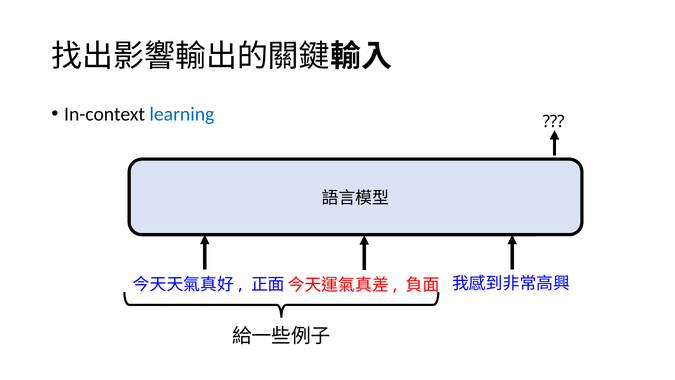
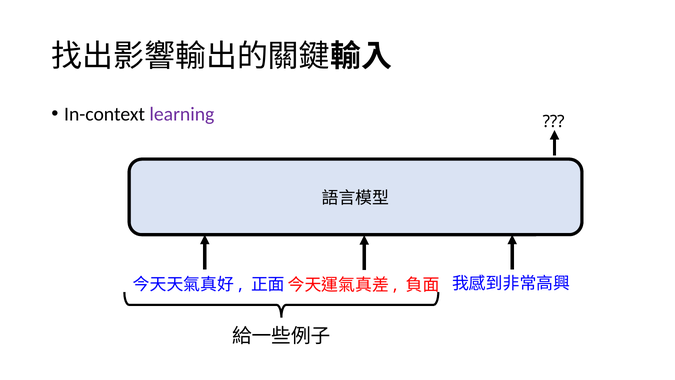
learning colour: blue -> purple
